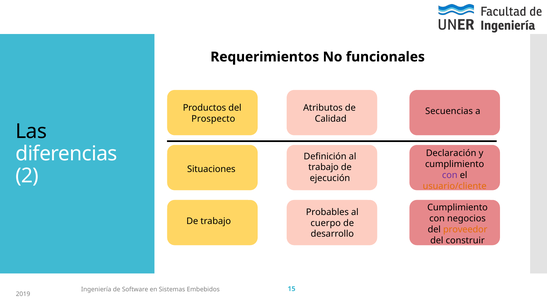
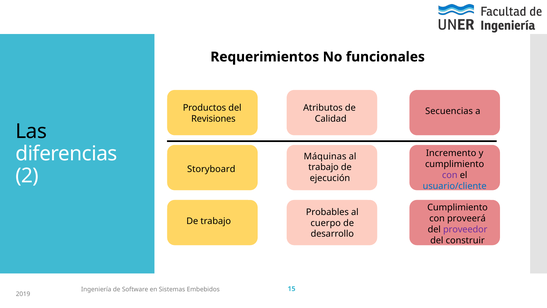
Prospecto: Prospecto -> Revisiones
Declaración: Declaración -> Incremento
Definición: Definición -> Máquinas
Situaciones: Situaciones -> Storyboard
usuario/cliente colour: orange -> blue
negocios: negocios -> proveerá
proveedor colour: orange -> purple
